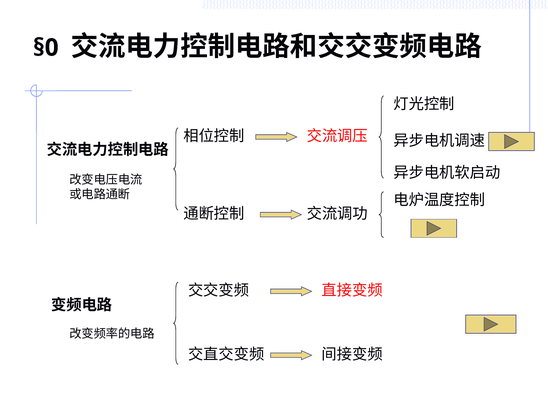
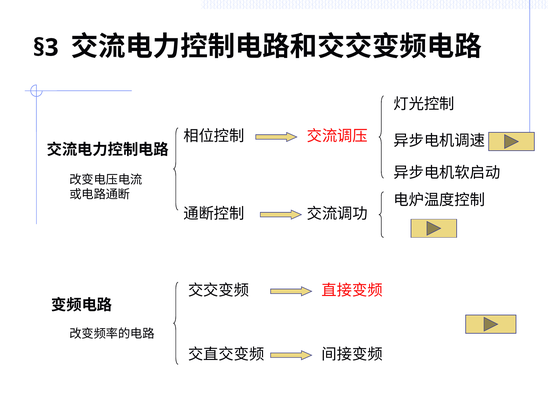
§0: §0 -> §3
